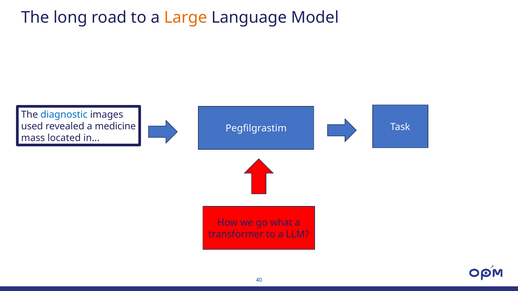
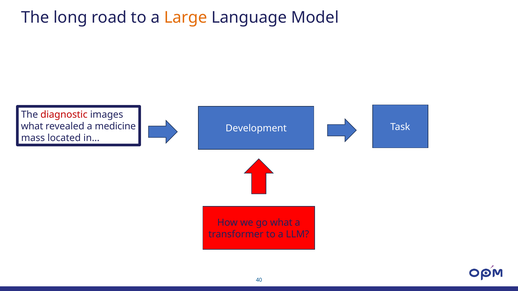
diagnostic colour: blue -> red
used at (32, 127): used -> what
Pegfilgrastim: Pegfilgrastim -> Development
